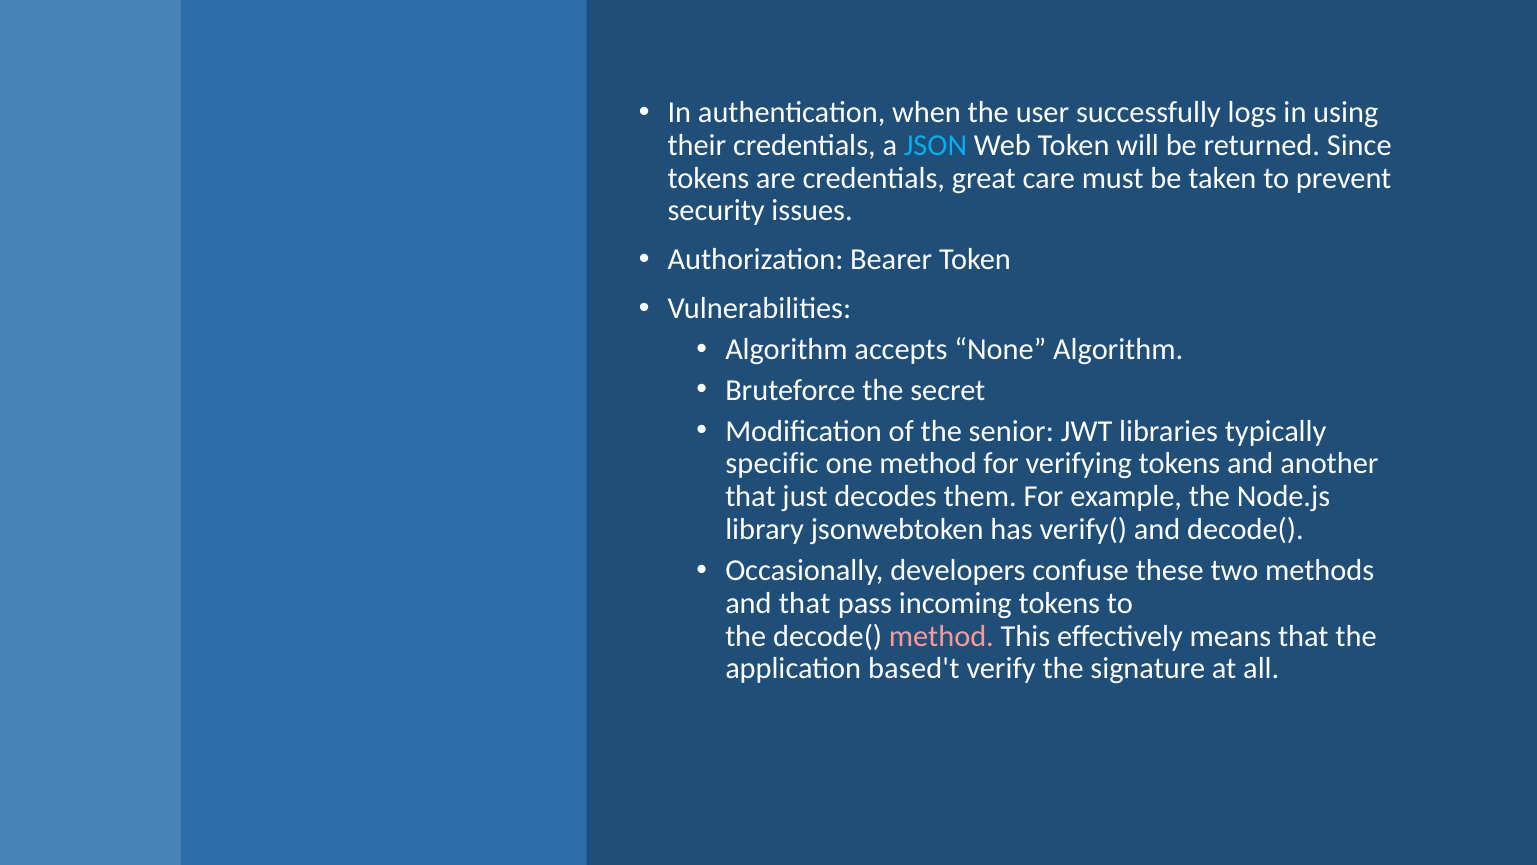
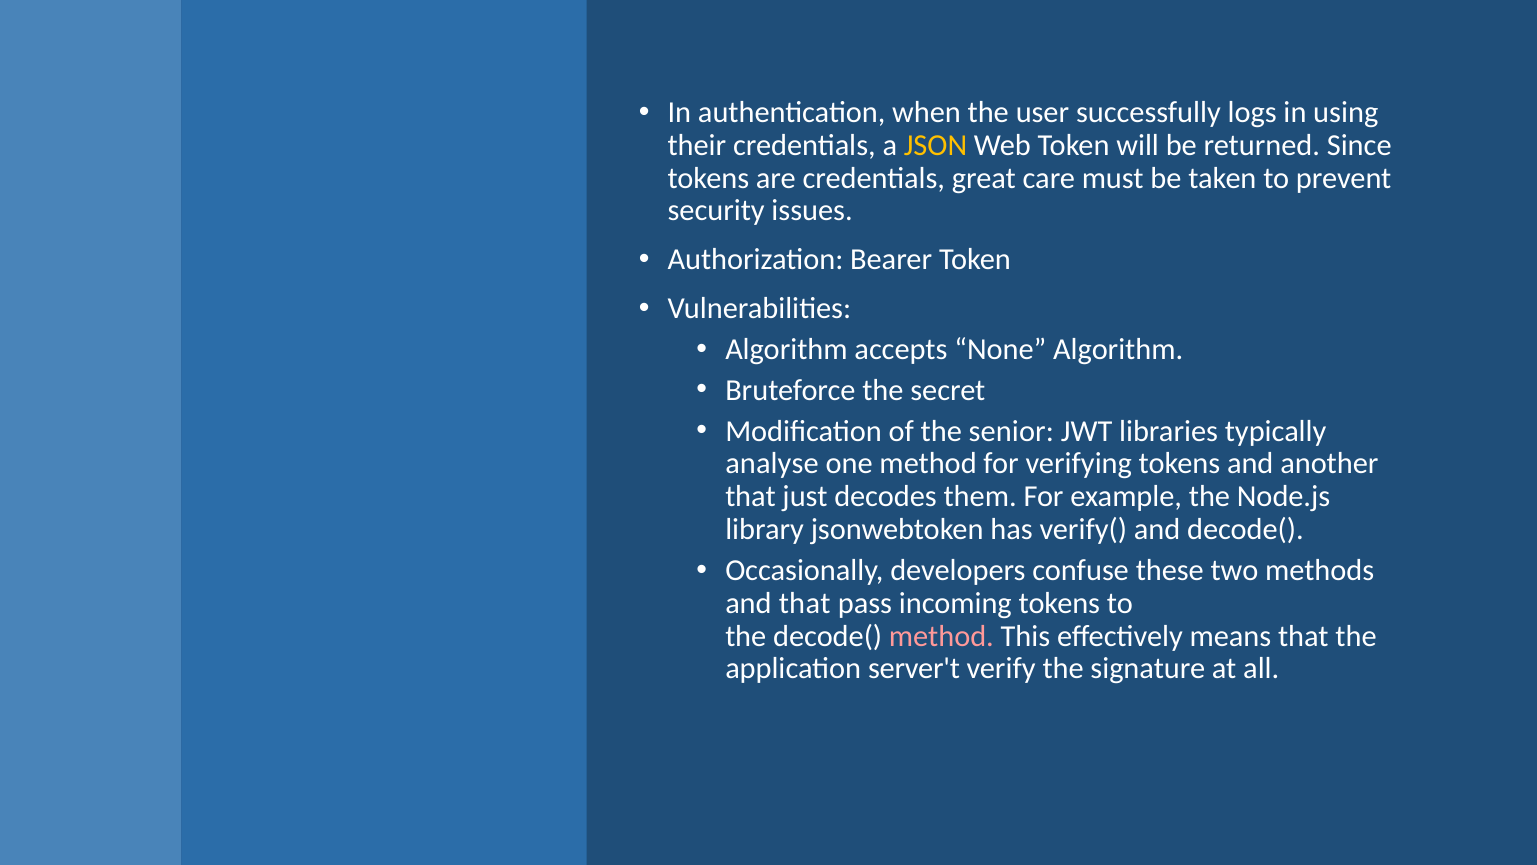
JSON colour: light blue -> yellow
specific: specific -> analyse
based't: based't -> server't
